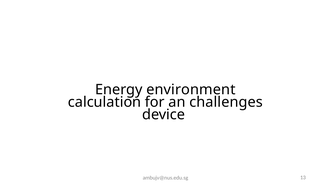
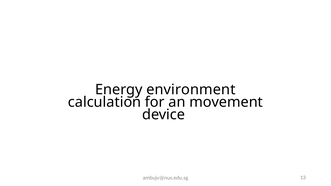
challenges: challenges -> movement
